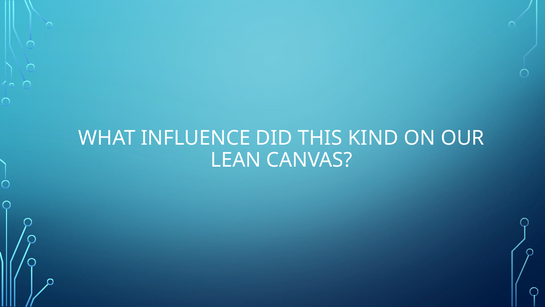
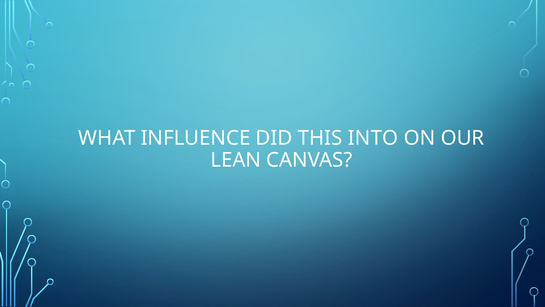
KIND: KIND -> INTO
